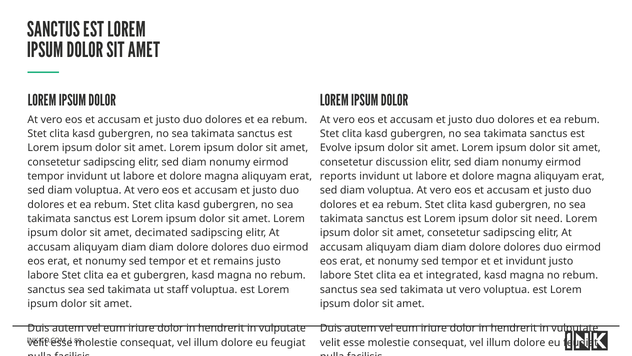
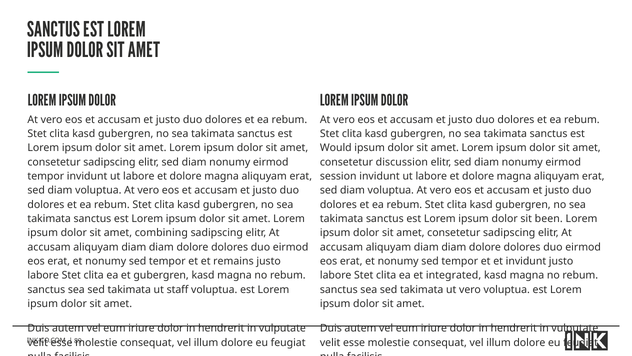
Evolve: Evolve -> Would
reports: reports -> session
need: need -> been
decimated: decimated -> combining
